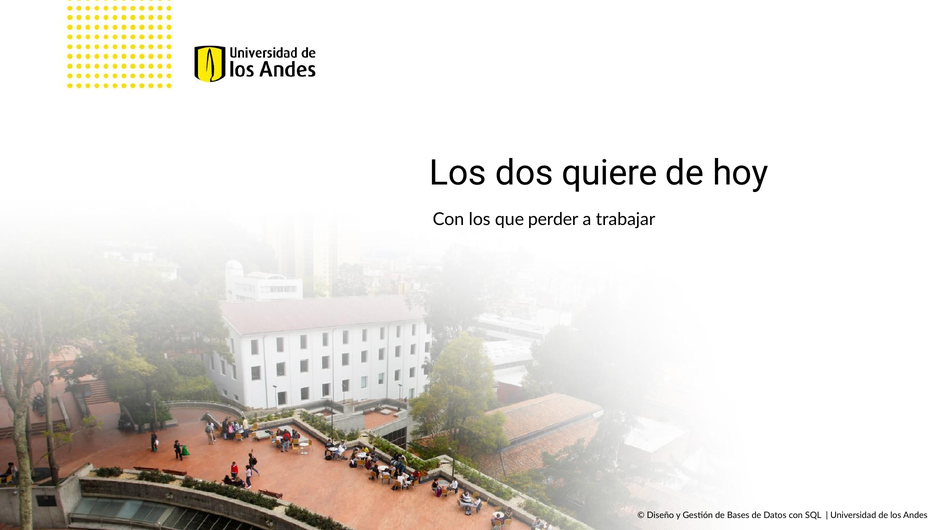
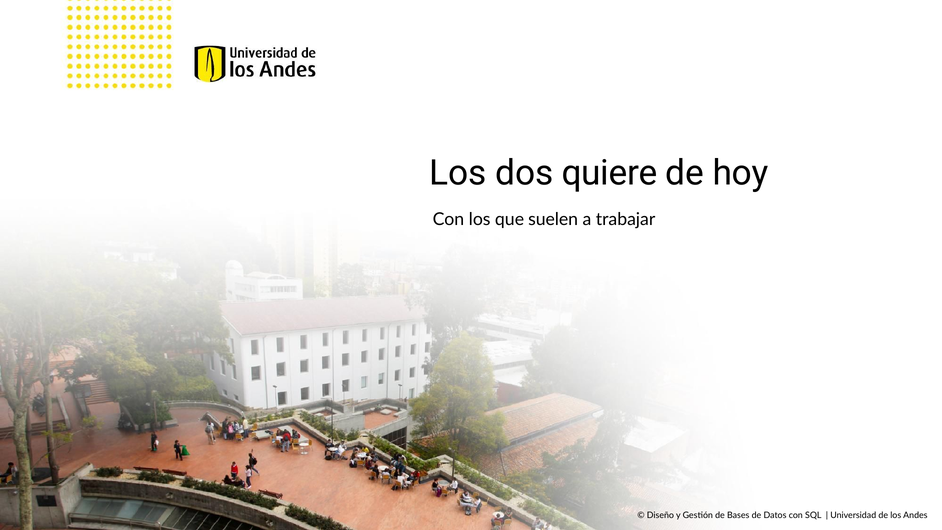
perder: perder -> suelen
